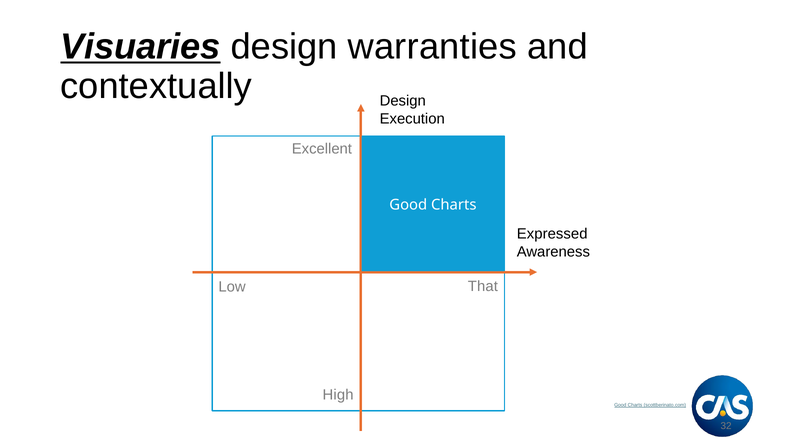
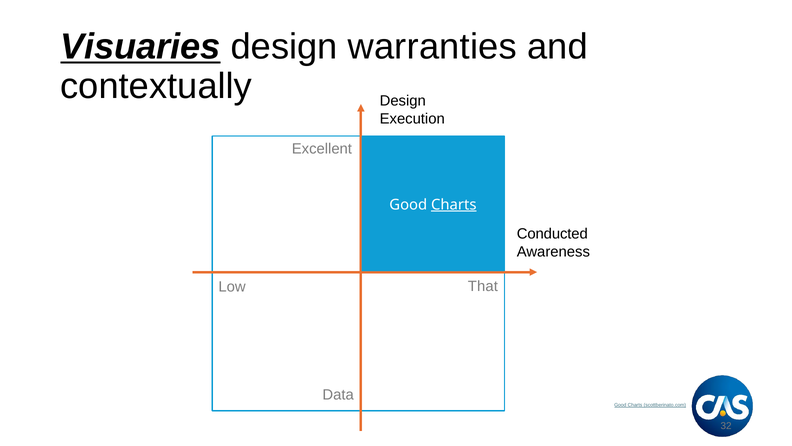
Charts at (454, 204) underline: none -> present
Expressed: Expressed -> Conducted
High: High -> Data
